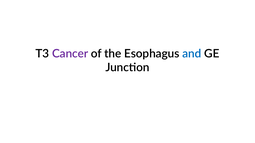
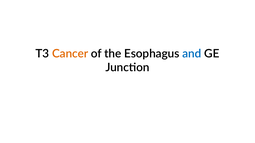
Cancer colour: purple -> orange
